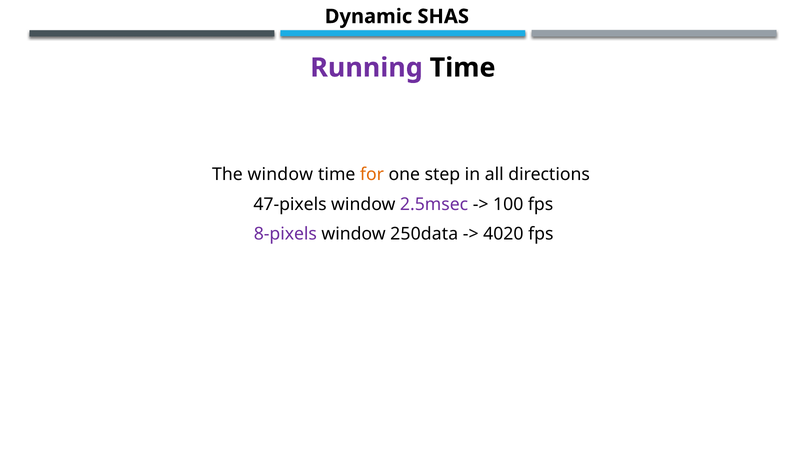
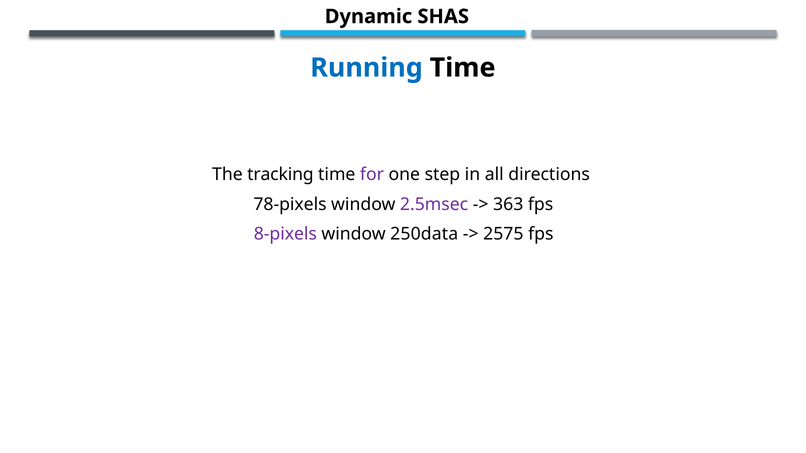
Running colour: purple -> blue
The window: window -> tracking
for colour: orange -> purple
47-pixels: 47-pixels -> 78-pixels
100: 100 -> 363
4020: 4020 -> 2575
